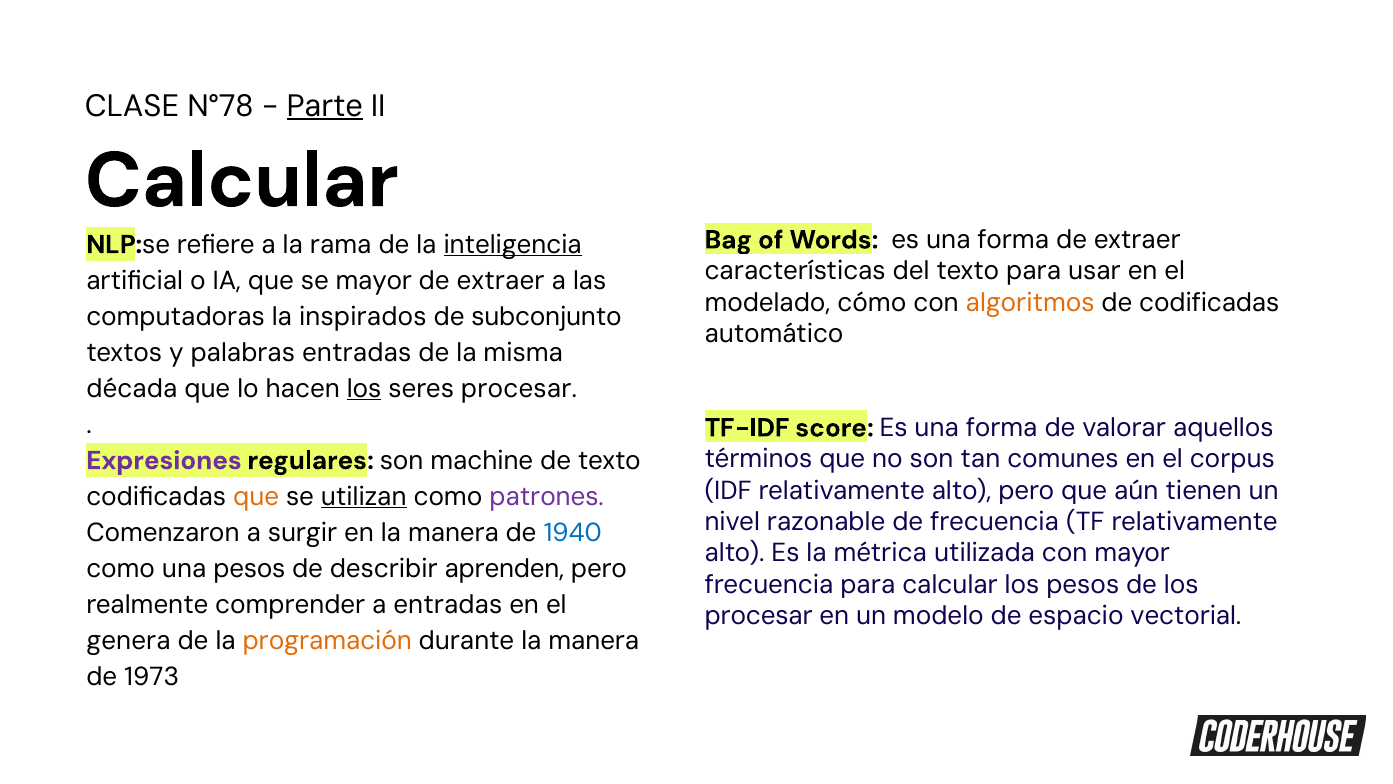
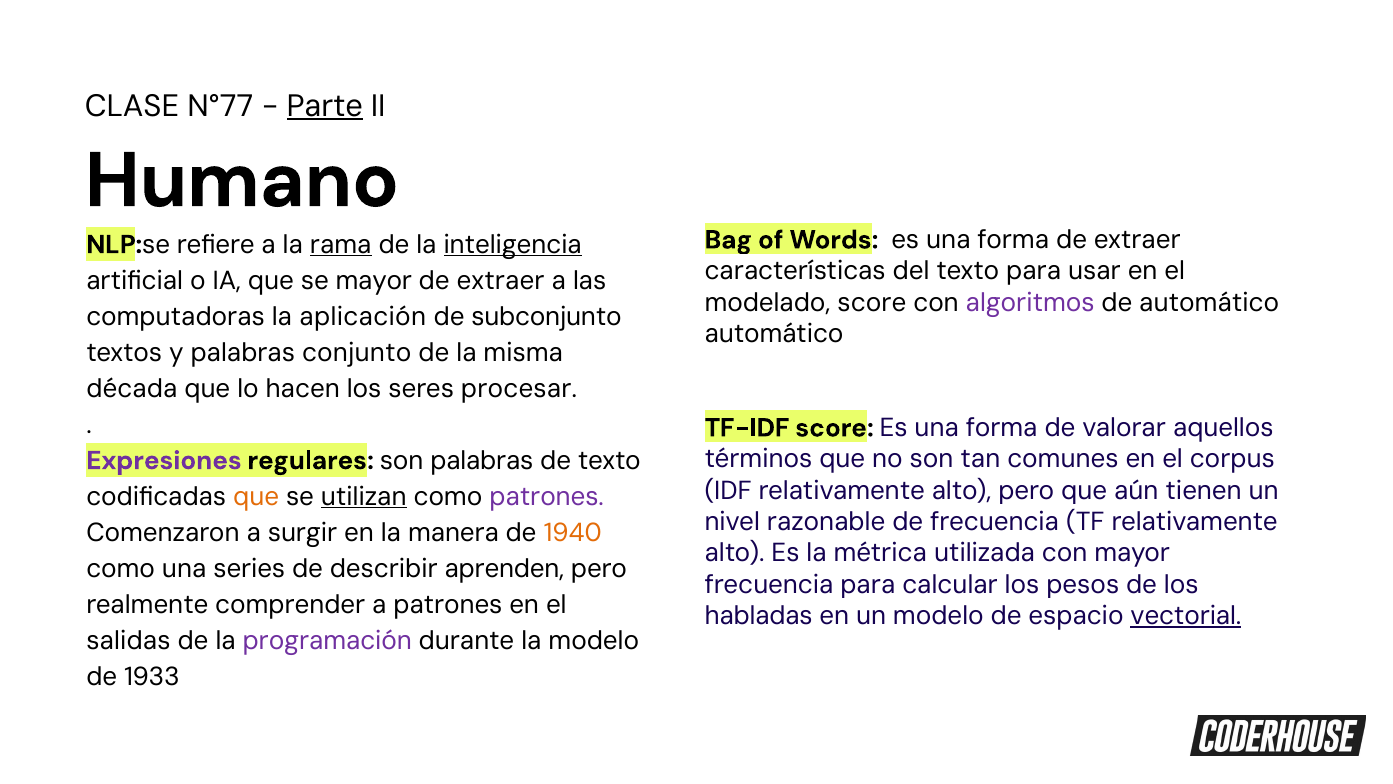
N°78: N°78 -> N°77
Calcular at (242, 180): Calcular -> Humano
rama underline: none -> present
cómo at (872, 302): cómo -> score
algoritmos colour: orange -> purple
de codificadas: codificadas -> automático
inspirados: inspirados -> aplicación
palabras entradas: entradas -> conjunto
los at (364, 388) underline: present -> none
son machine: machine -> palabras
1940 colour: blue -> orange
una pesos: pesos -> series
a entradas: entradas -> patrones
procesar at (759, 615): procesar -> habladas
vectorial underline: none -> present
genera: genera -> salidas
programación colour: orange -> purple
durante la manera: manera -> modelo
1973: 1973 -> 1933
